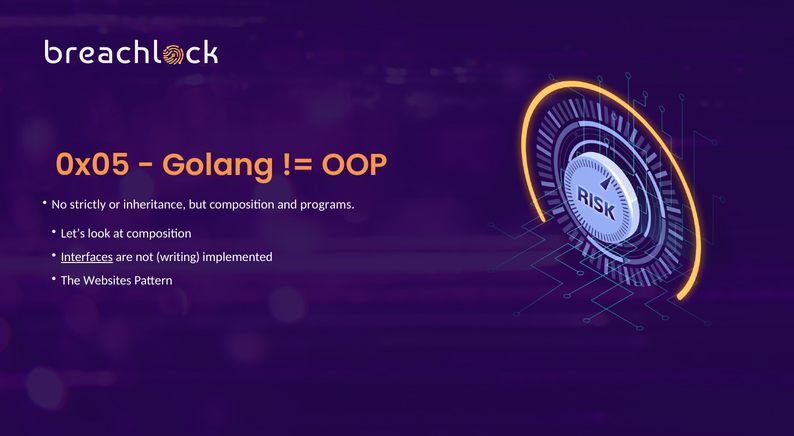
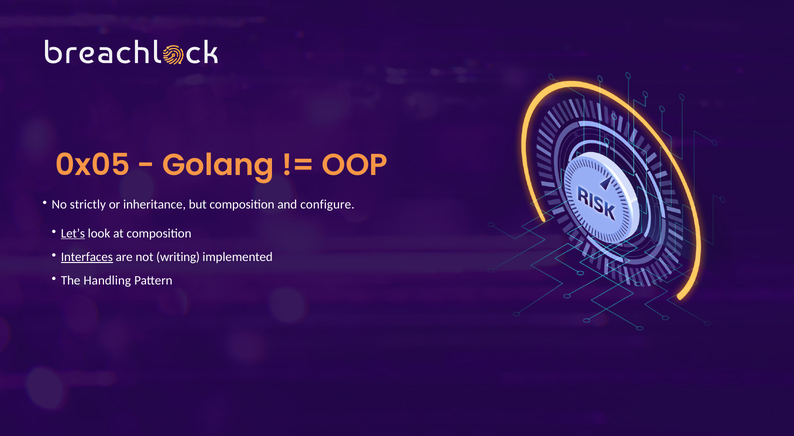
programs: programs -> configure
Let’s underline: none -> present
Websites: Websites -> Handling
